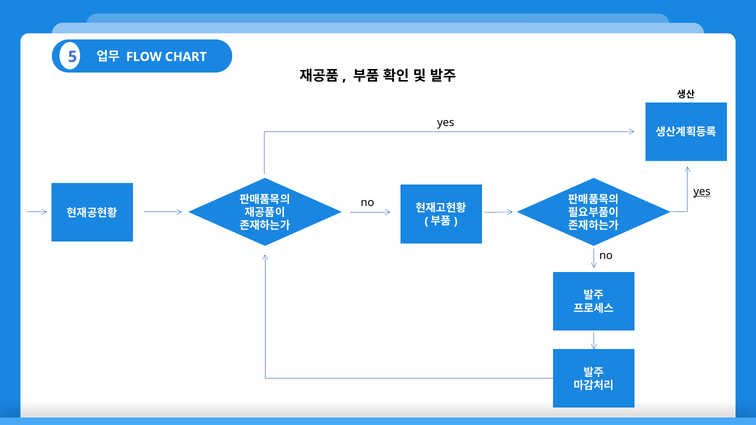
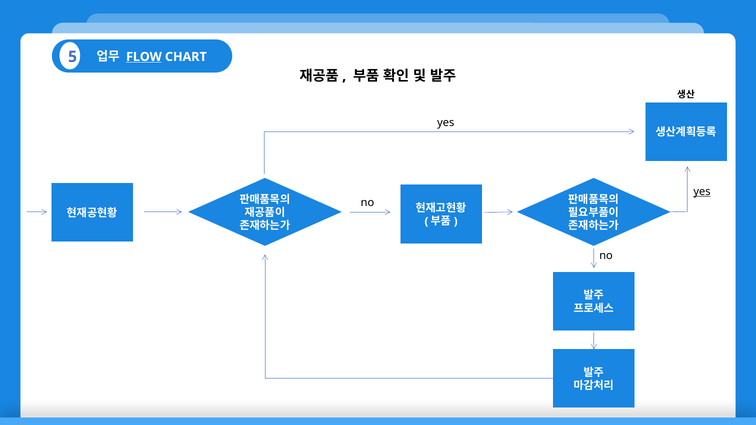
FLOW underline: none -> present
